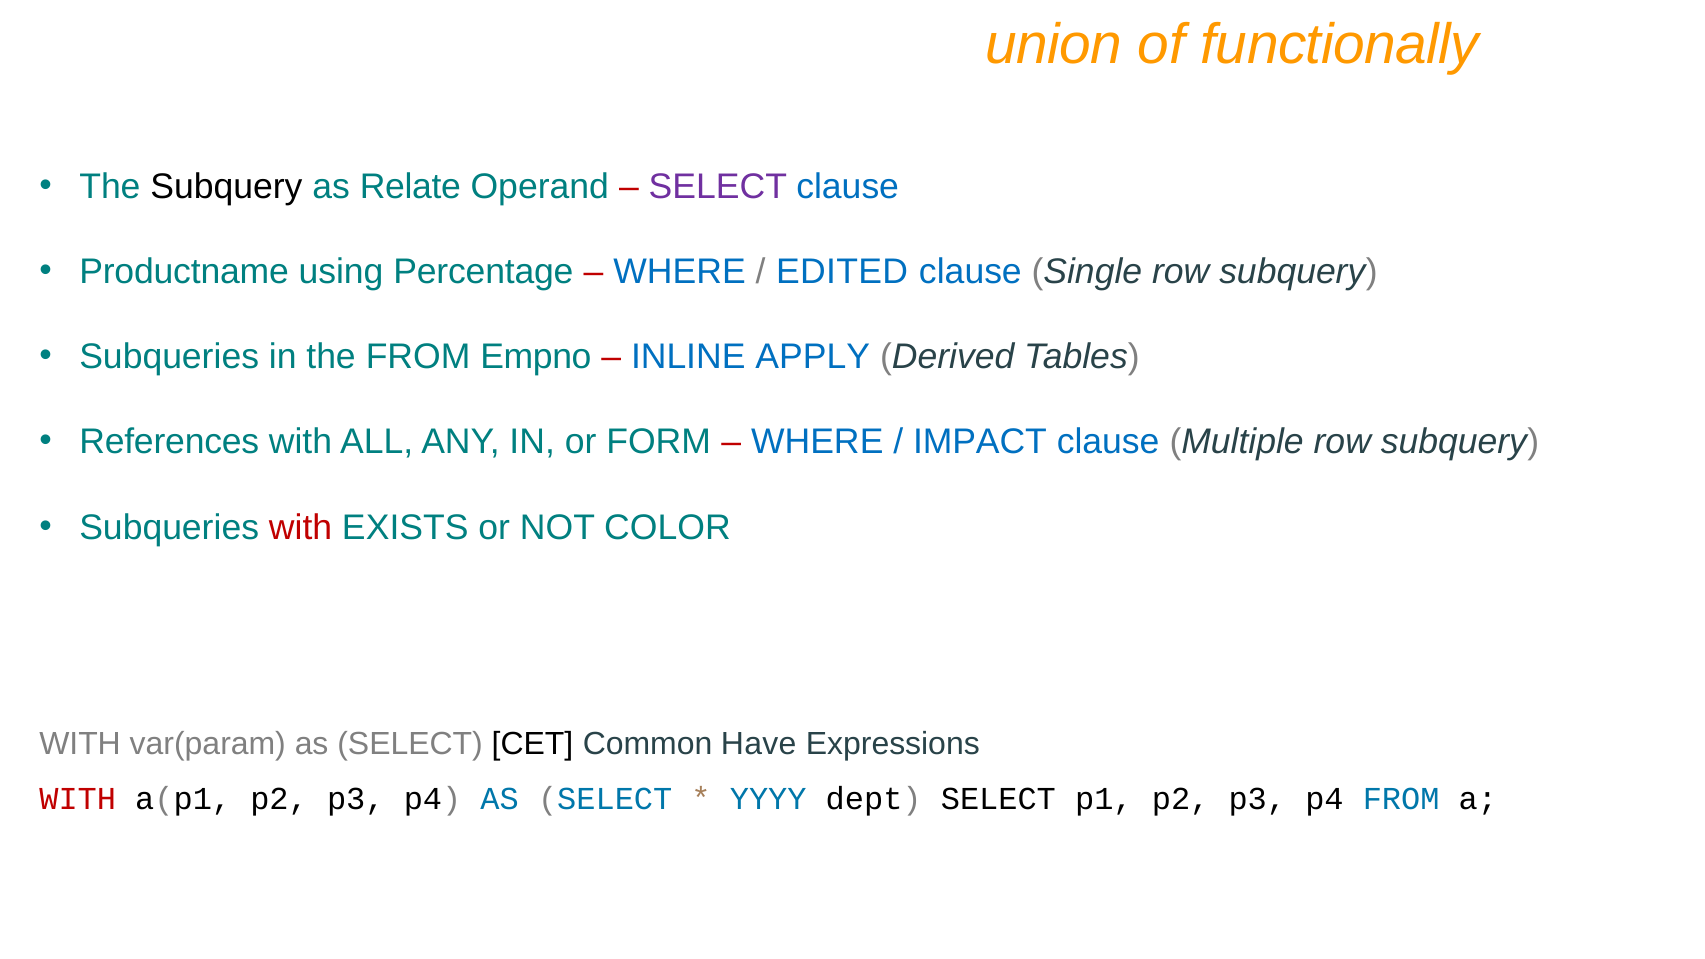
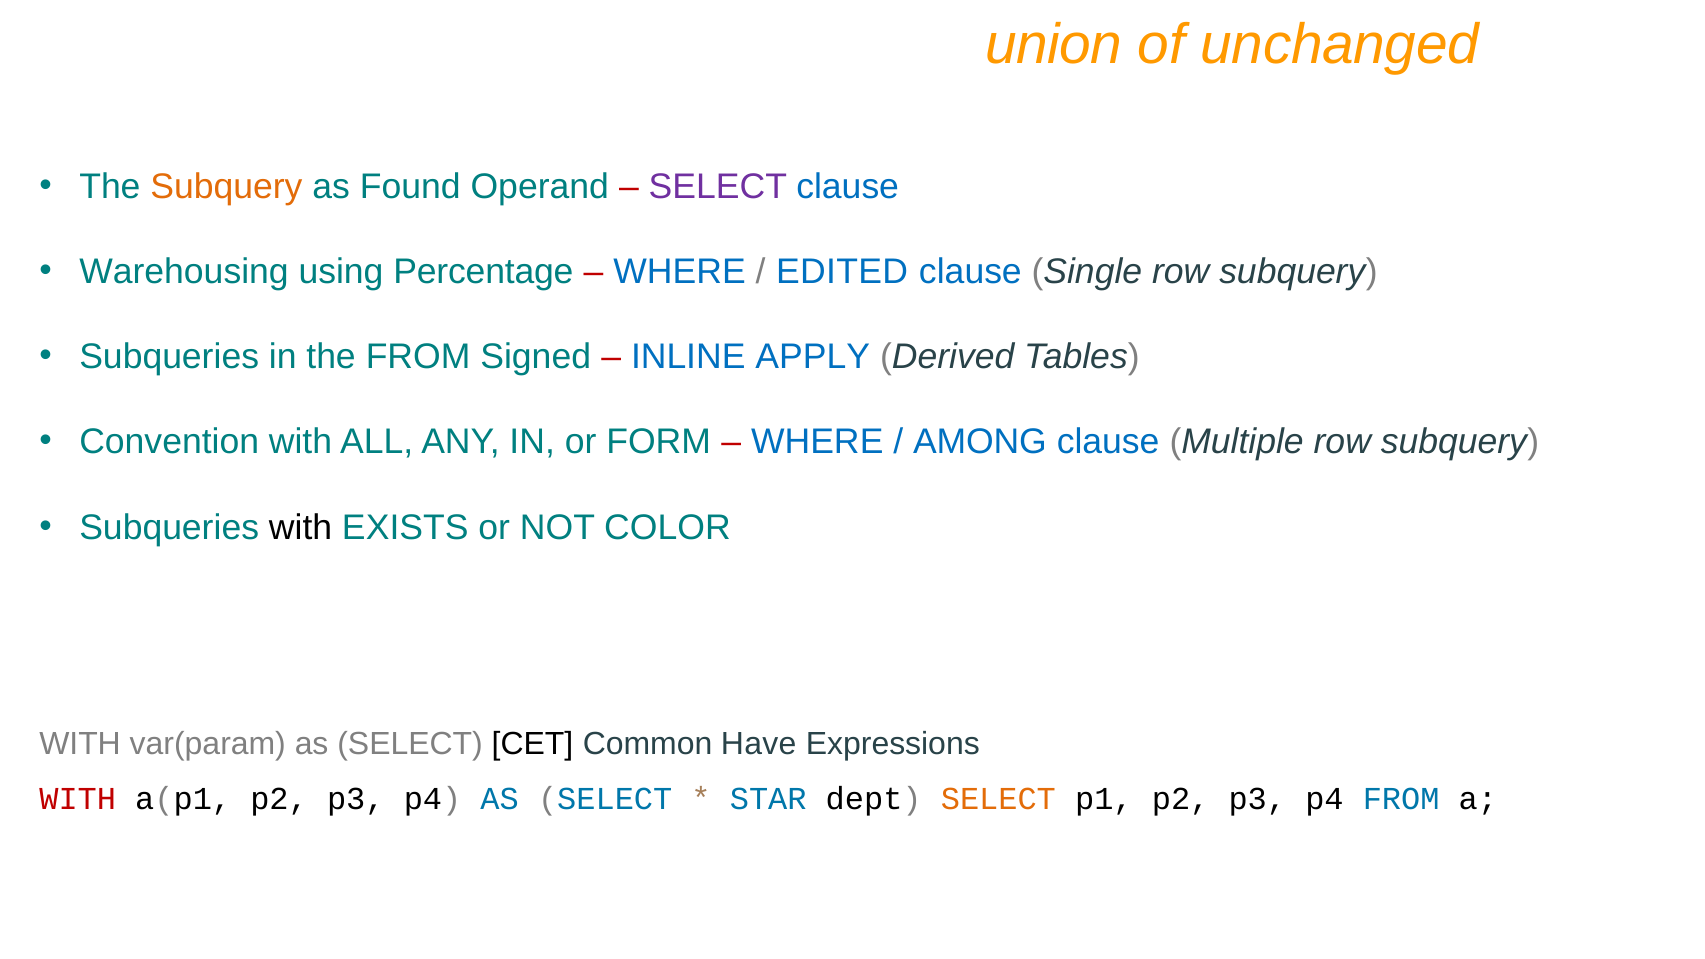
functionally: functionally -> unchanged
Subquery at (226, 186) colour: black -> orange
Relate: Relate -> Found
Productname: Productname -> Warehousing
Empno: Empno -> Signed
References: References -> Convention
IMPACT: IMPACT -> AMONG
with at (301, 527) colour: red -> black
YYYY: YYYY -> STAR
SELECT at (998, 799) colour: black -> orange
